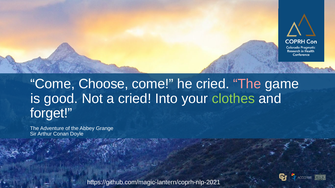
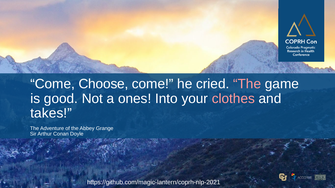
a cried: cried -> ones
clothes colour: light green -> pink
forget: forget -> takes
